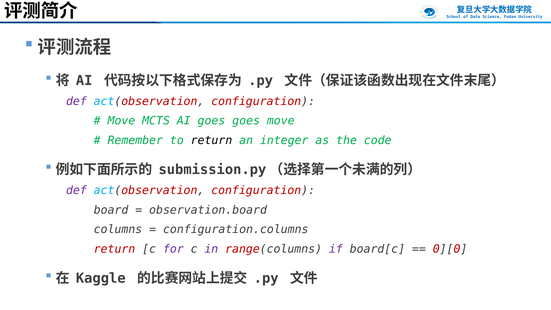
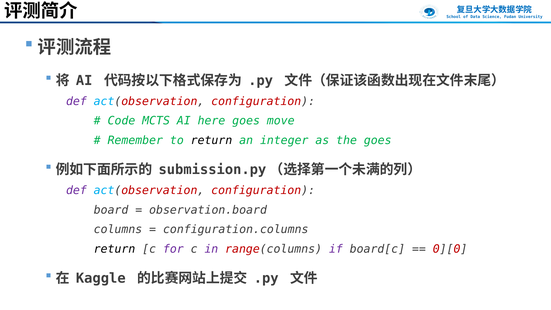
Move at (121, 121): Move -> Code
AI goes: goes -> here
the code: code -> goes
return at (114, 249) colour: red -> black
